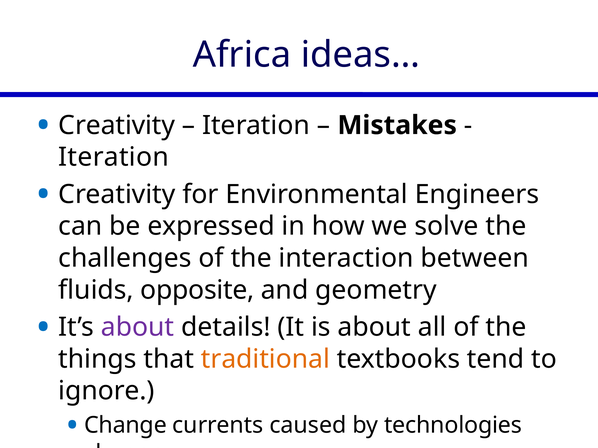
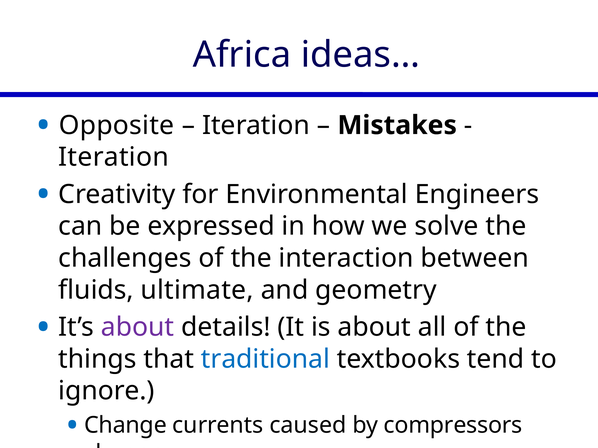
Creativity at (117, 125): Creativity -> Opposite
opposite: opposite -> ultimate
traditional colour: orange -> blue
technologies: technologies -> compressors
